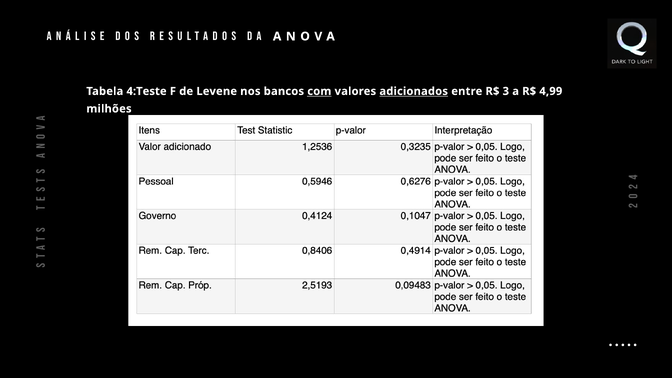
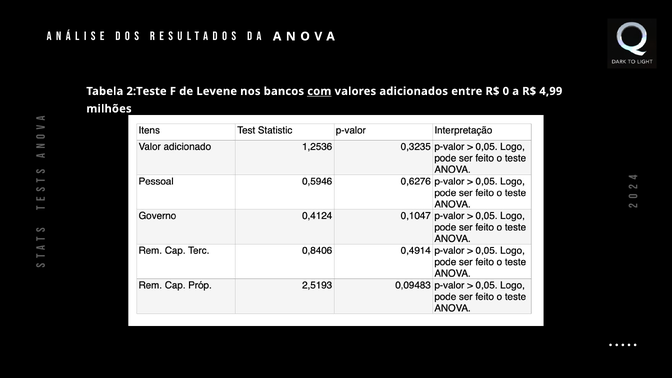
4:Teste: 4:Teste -> 2:Teste
adicionados underline: present -> none
R$ 3: 3 -> 0
